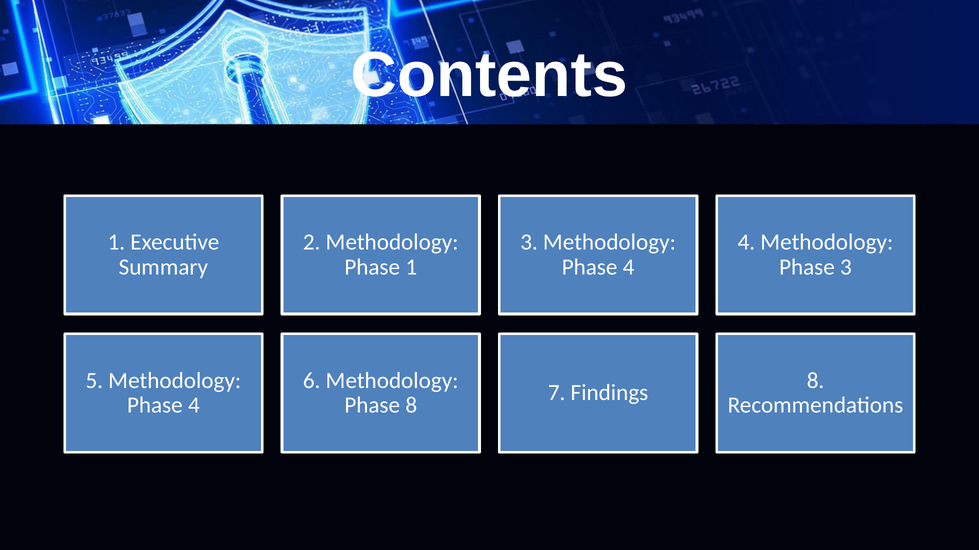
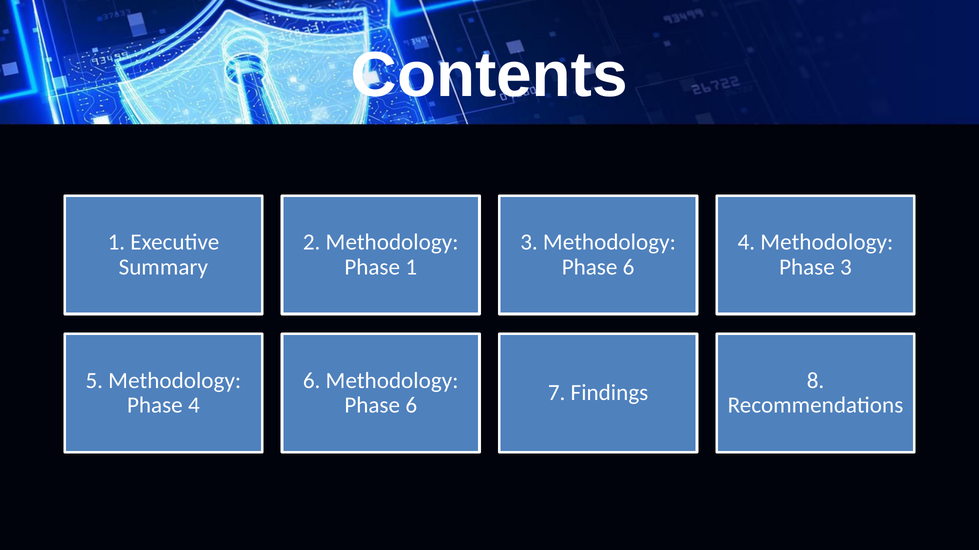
4 at (629, 268): 4 -> 6
8 at (411, 406): 8 -> 6
